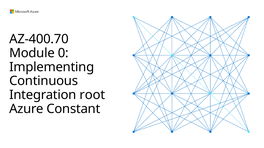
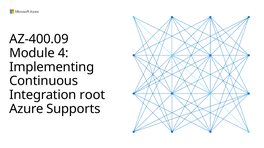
AZ-400.70: AZ-400.70 -> AZ-400.09
0: 0 -> 4
Constant: Constant -> Supports
